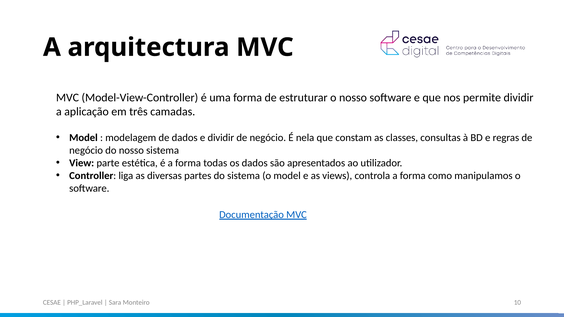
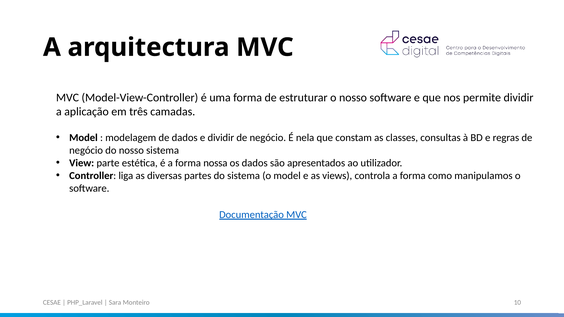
todas: todas -> nossa
